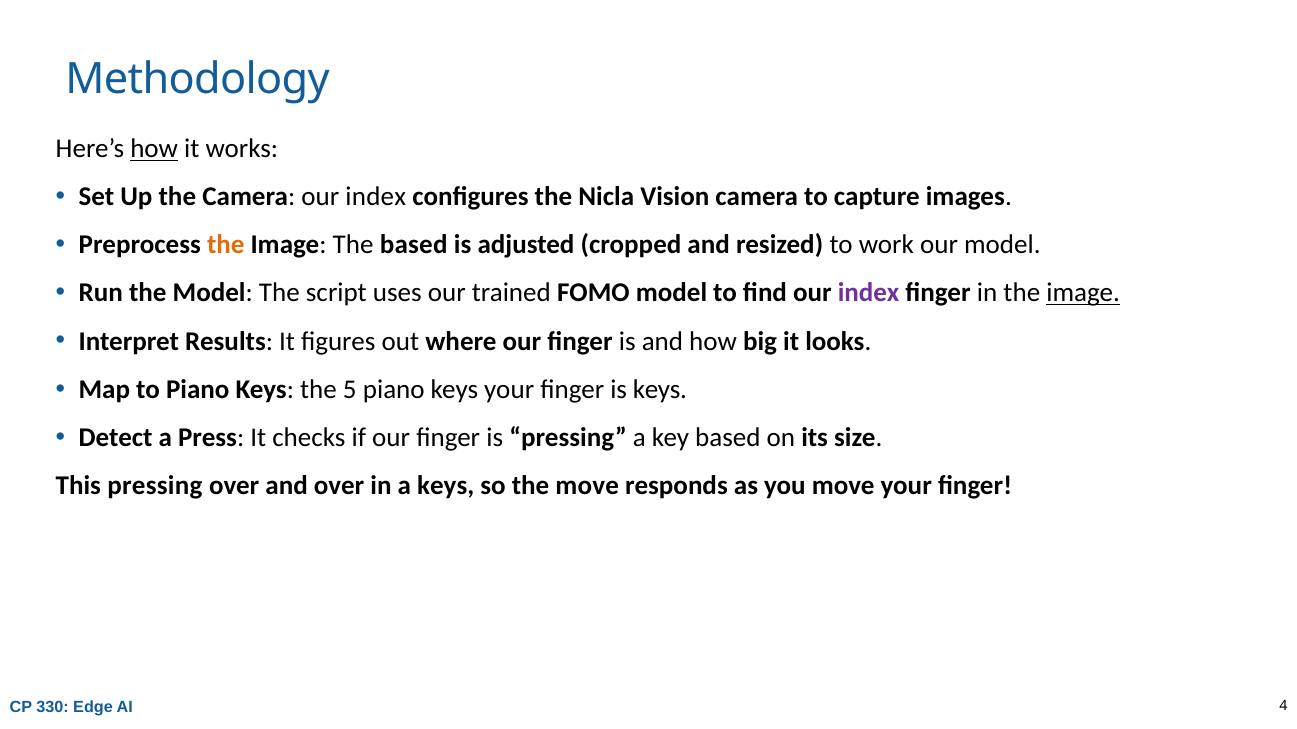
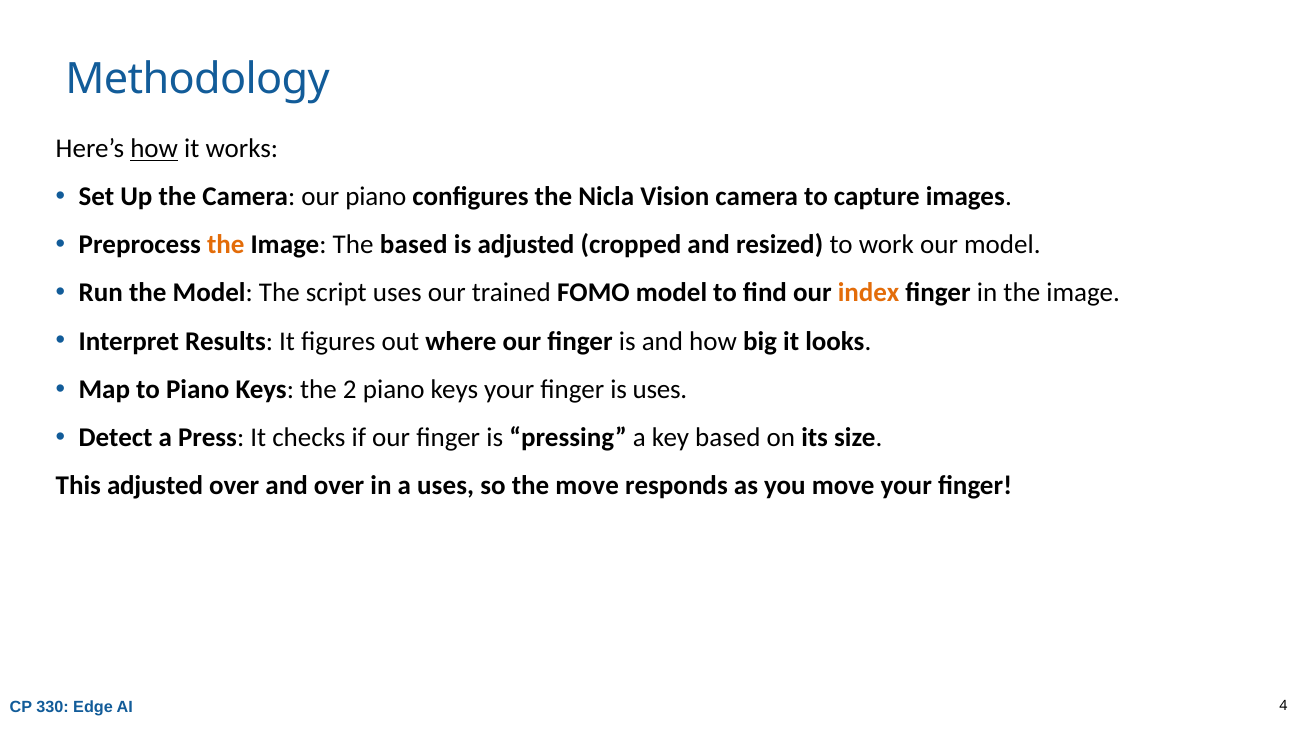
Camera our index: index -> piano
index at (869, 293) colour: purple -> orange
image at (1083, 293) underline: present -> none
5: 5 -> 2
is keys: keys -> uses
This pressing: pressing -> adjusted
a keys: keys -> uses
